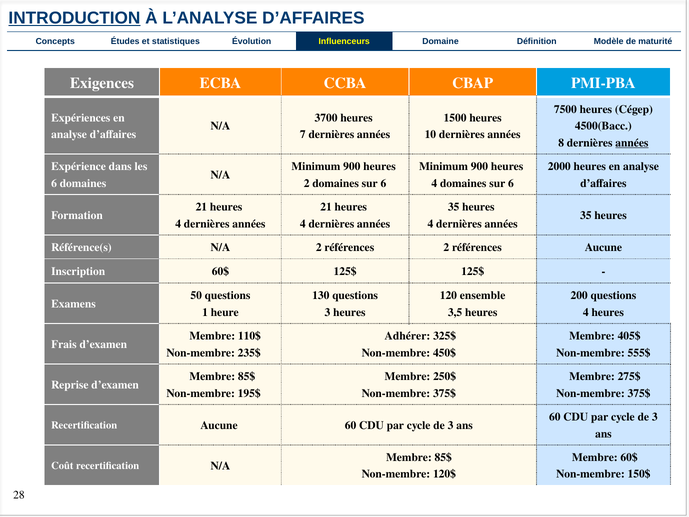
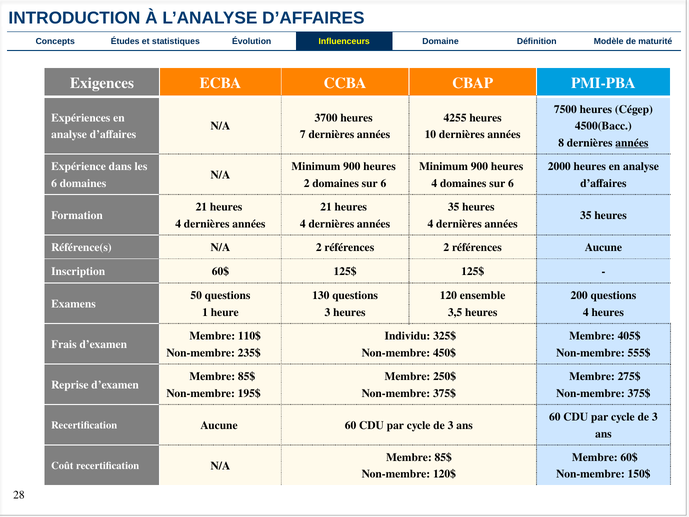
INTRODUCTION underline: present -> none
1500: 1500 -> 4255
Adhérer: Adhérer -> Individu
